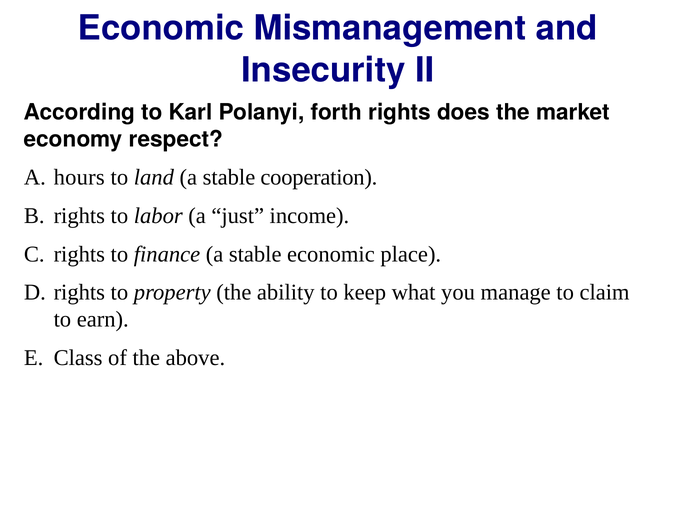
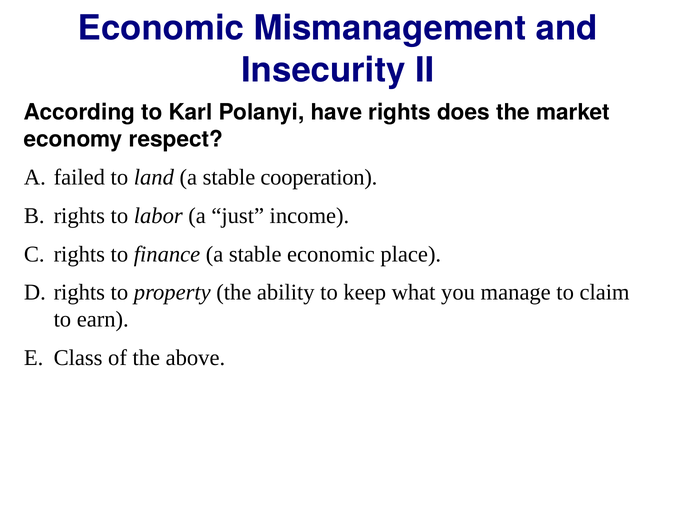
forth: forth -> have
hours: hours -> failed
